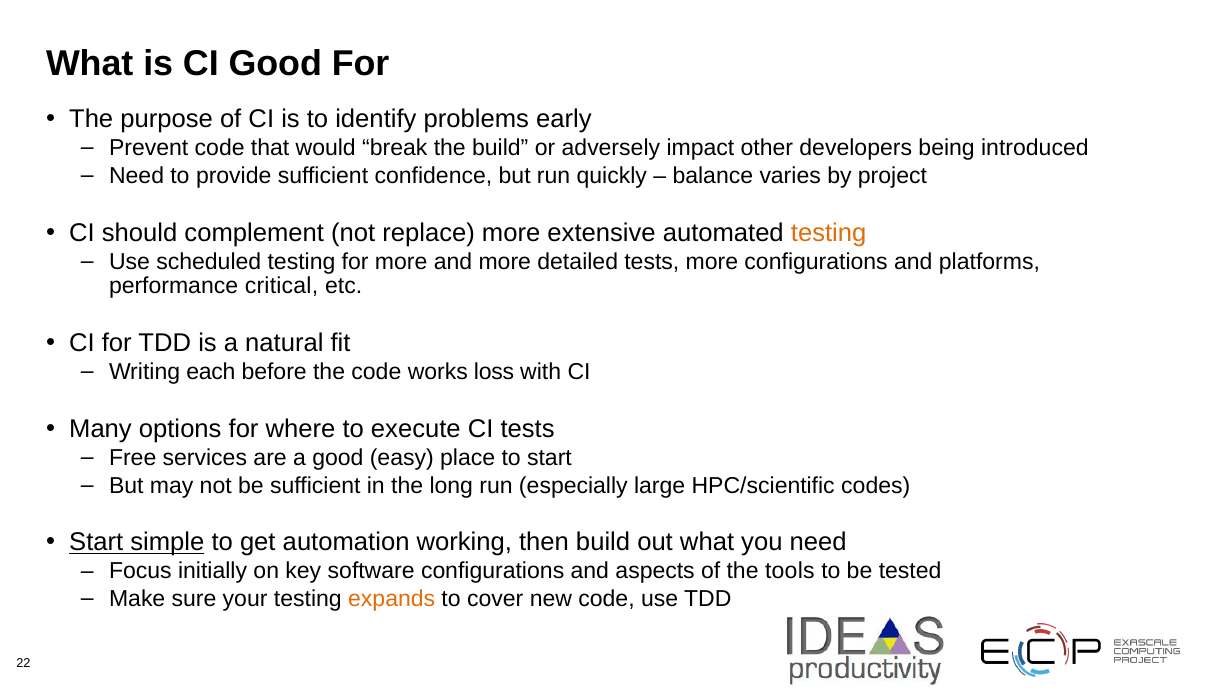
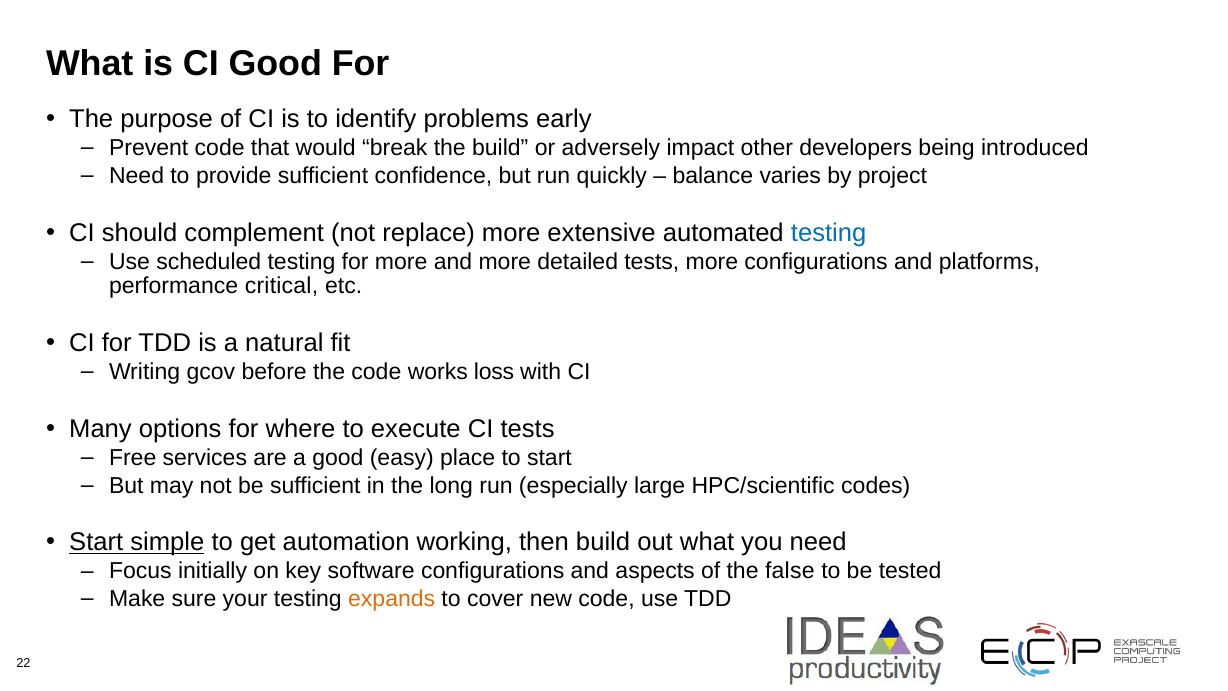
testing at (829, 233) colour: orange -> blue
each: each -> gcov
tools: tools -> false
